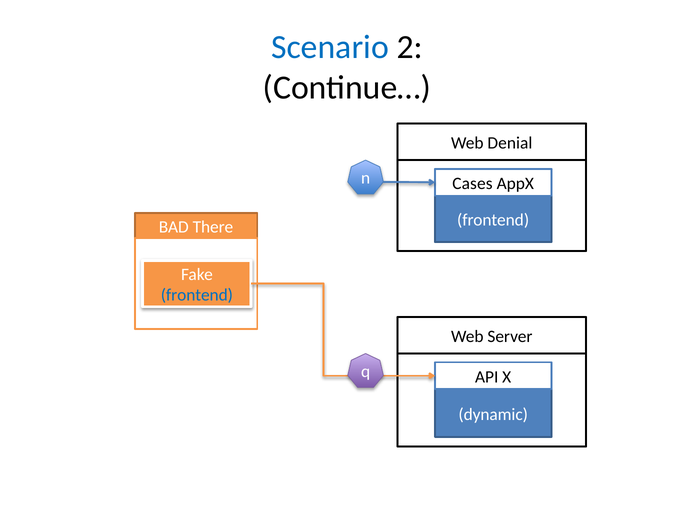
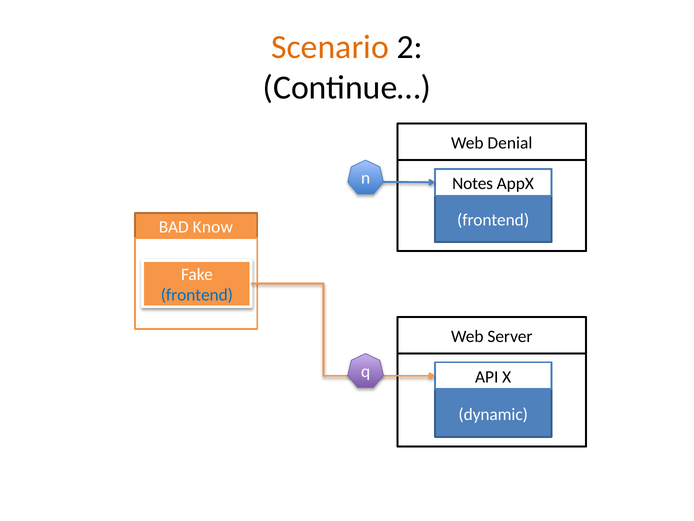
Scenario colour: blue -> orange
Cases: Cases -> Notes
There: There -> Know
